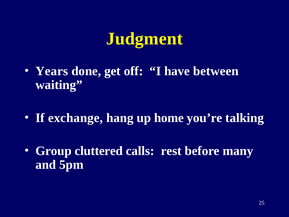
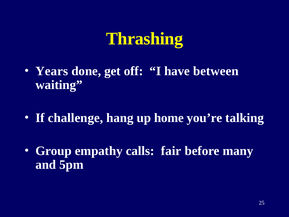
Judgment: Judgment -> Thrashing
exchange: exchange -> challenge
cluttered: cluttered -> empathy
rest: rest -> fair
